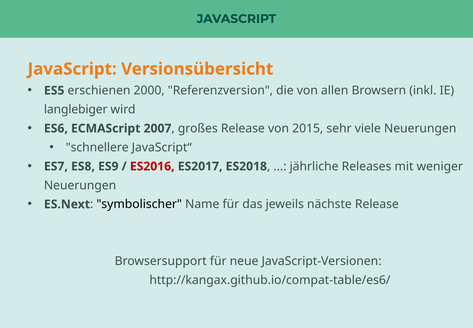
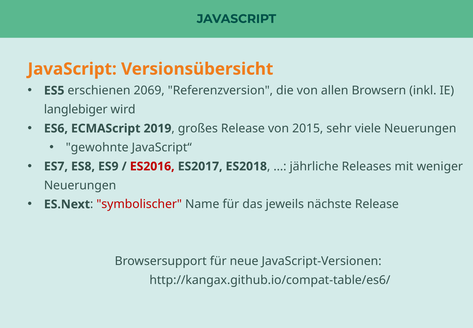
2000: 2000 -> 2069
2007: 2007 -> 2019
schnellere: schnellere -> gewohnte
symbolischer colour: black -> red
